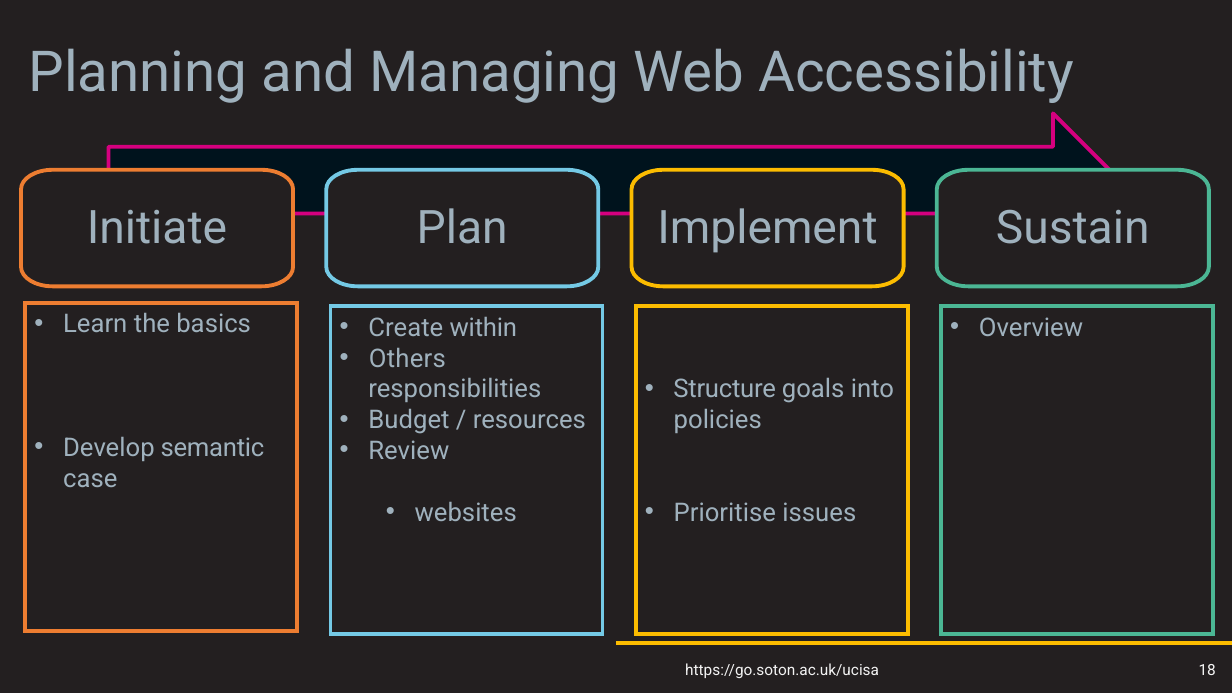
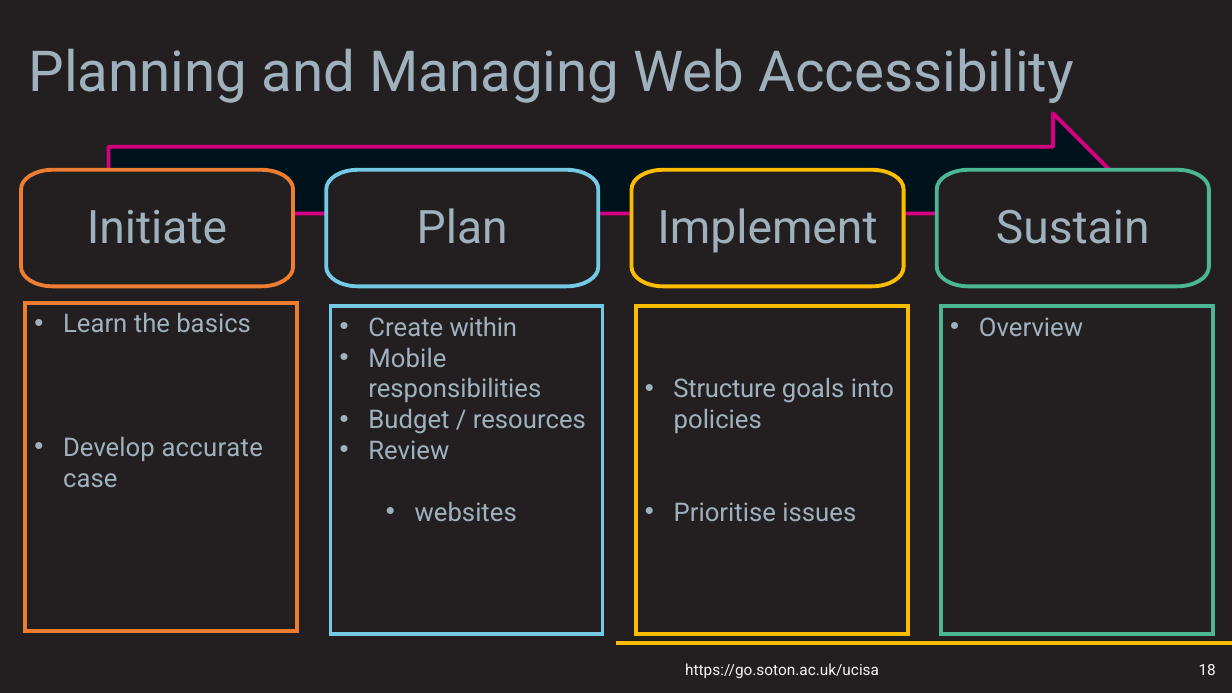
Others: Others -> Mobile
semantic: semantic -> accurate
